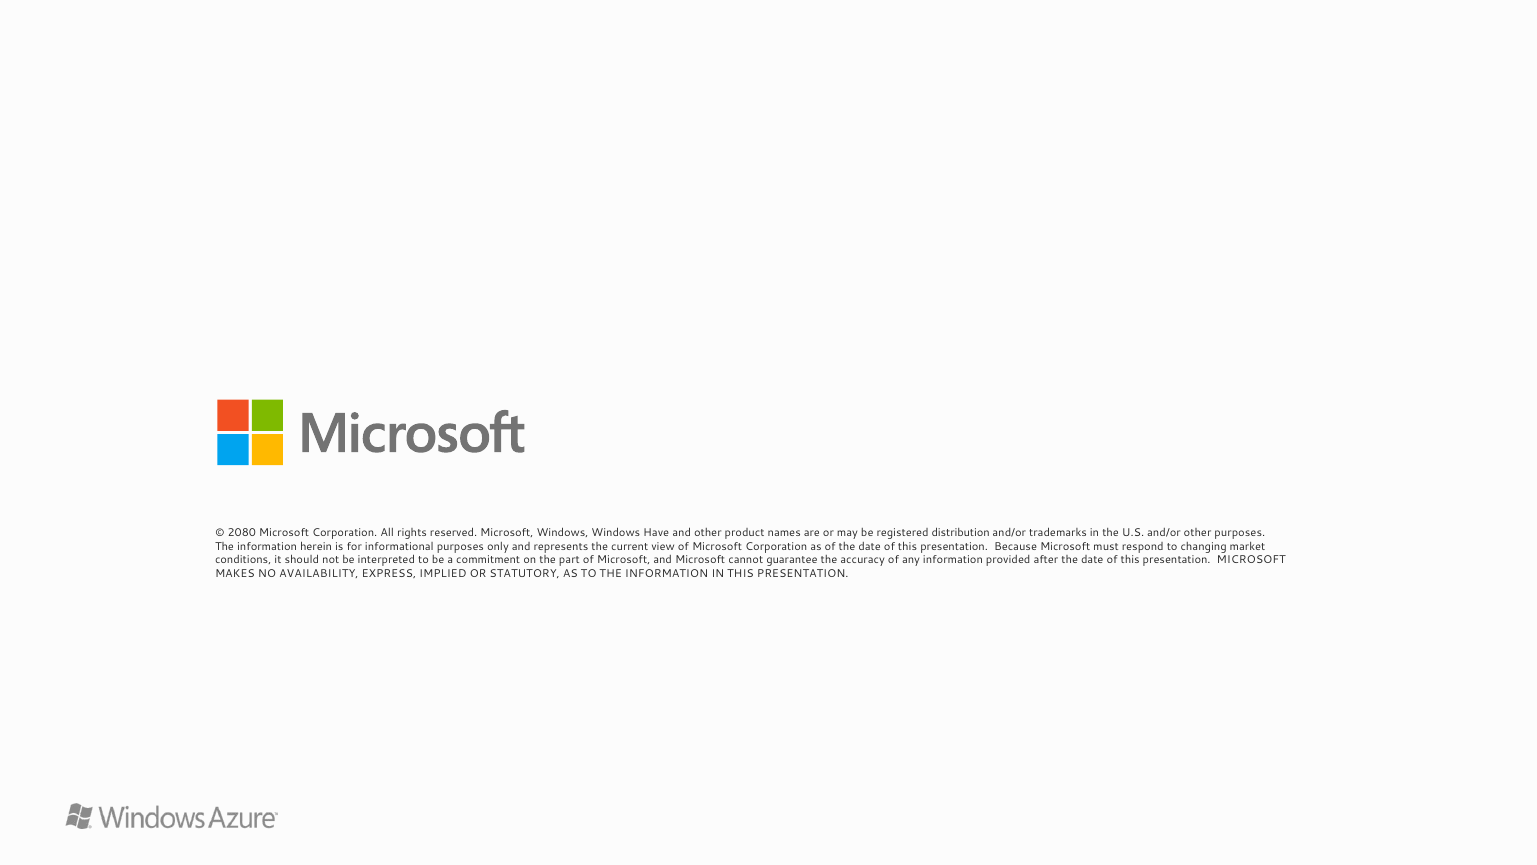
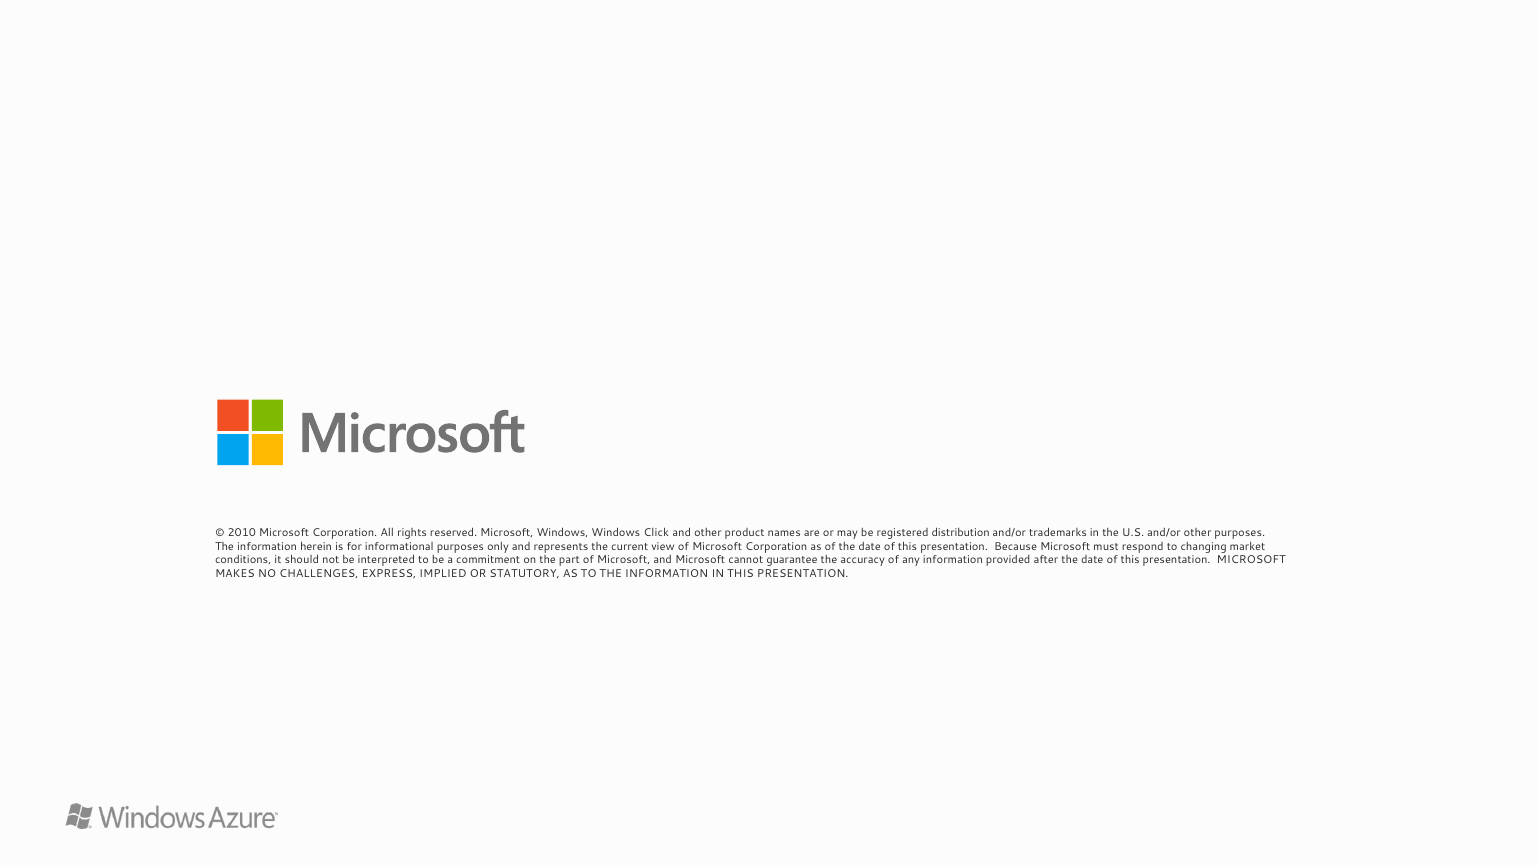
2080: 2080 -> 2010
Have: Have -> Click
AVAILABILITY: AVAILABILITY -> CHALLENGES
